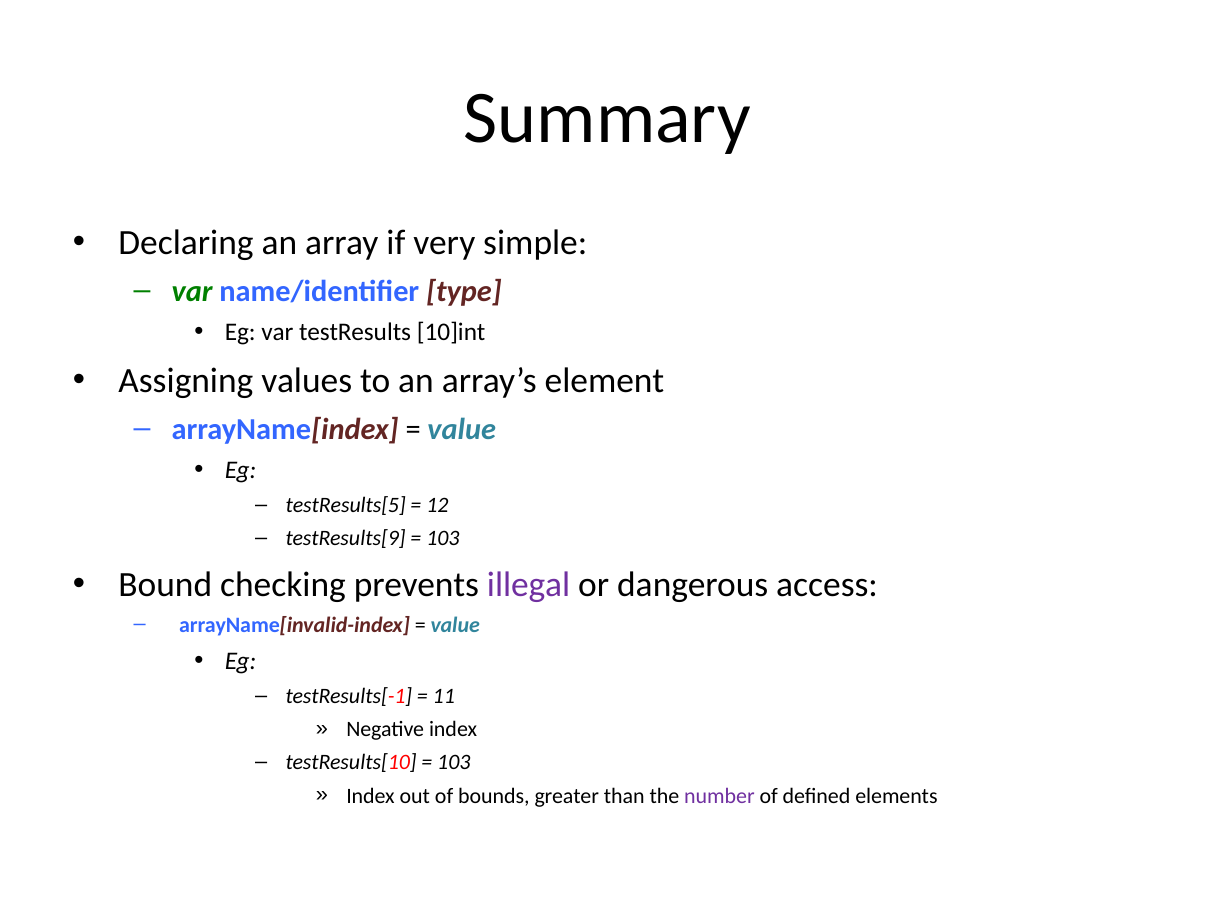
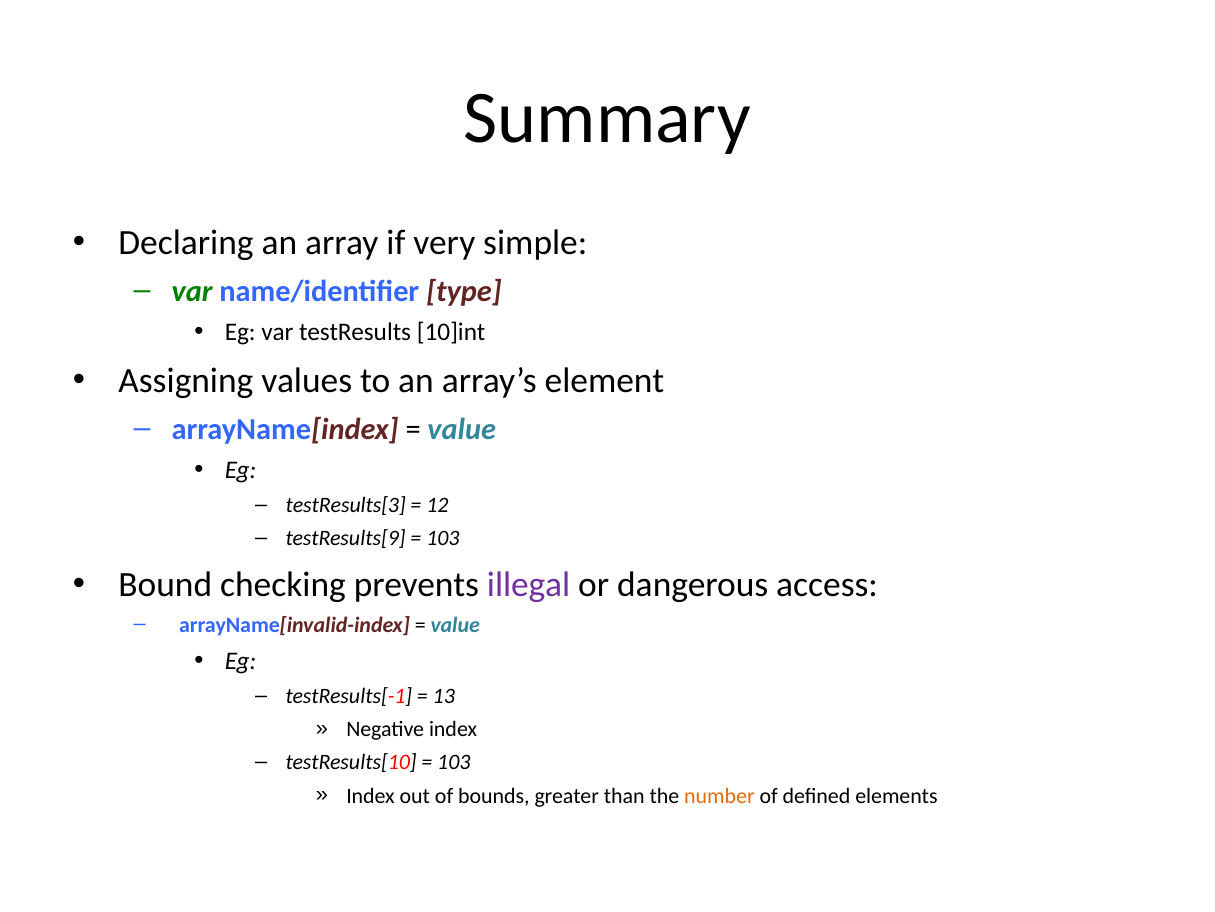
testResults[5: testResults[5 -> testResults[3
11: 11 -> 13
number colour: purple -> orange
